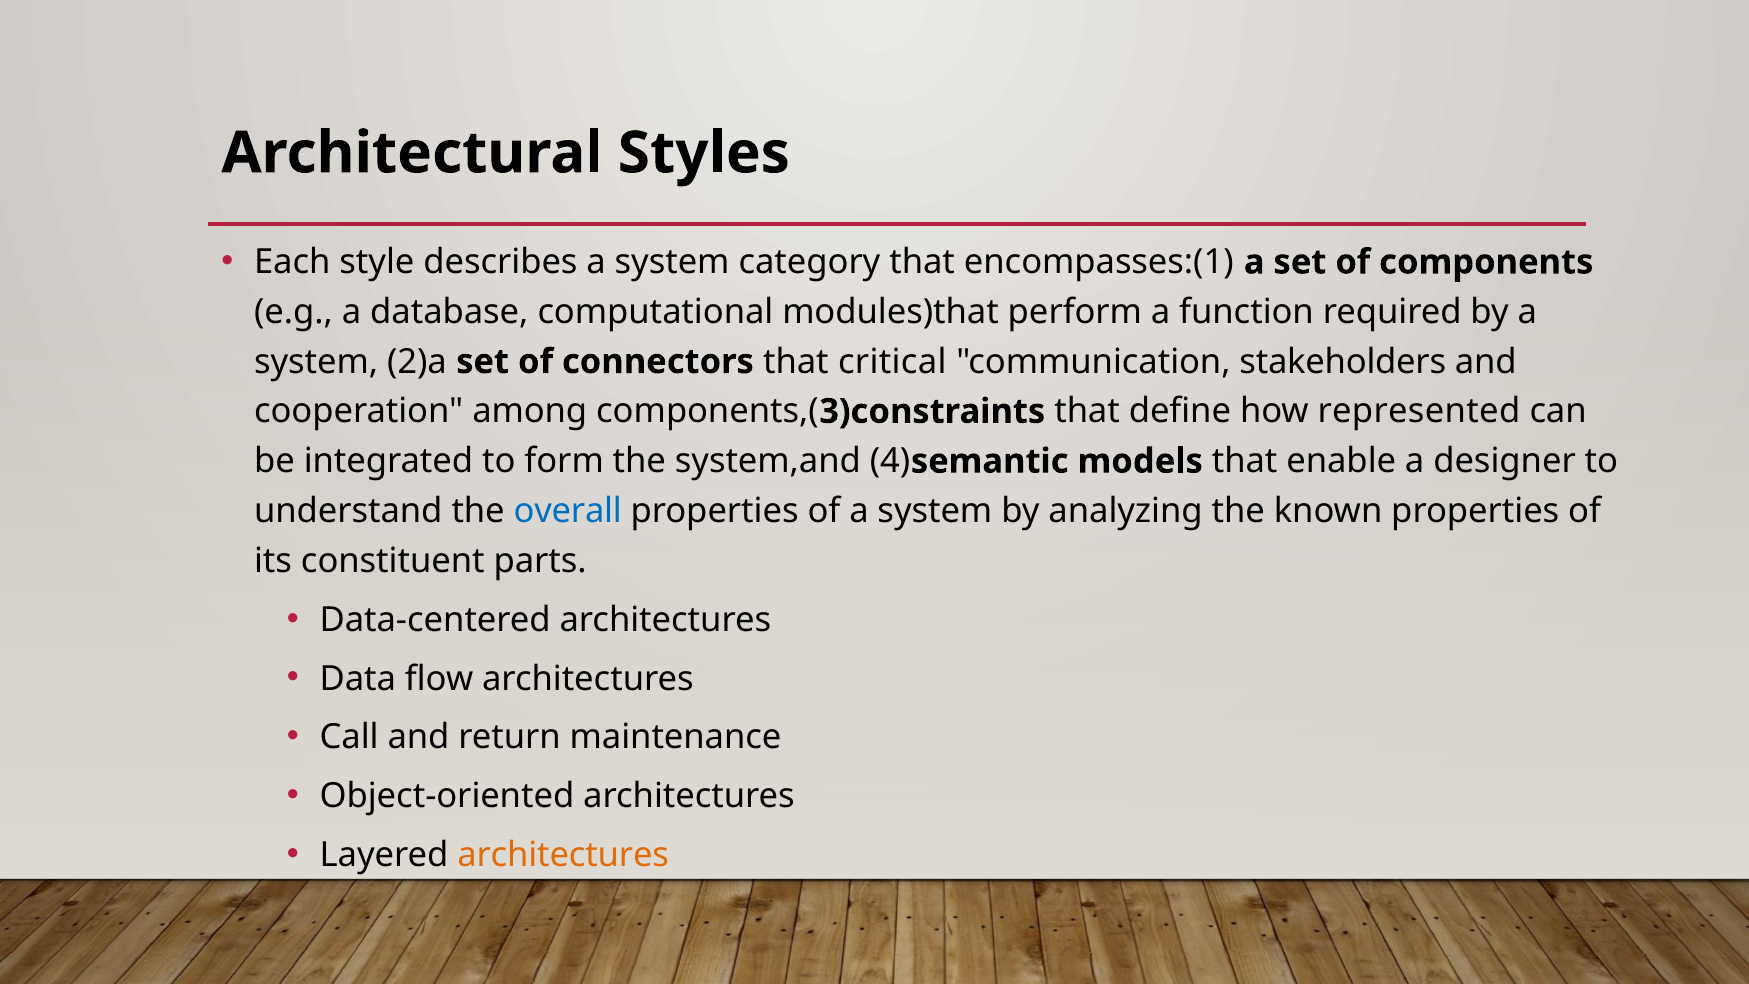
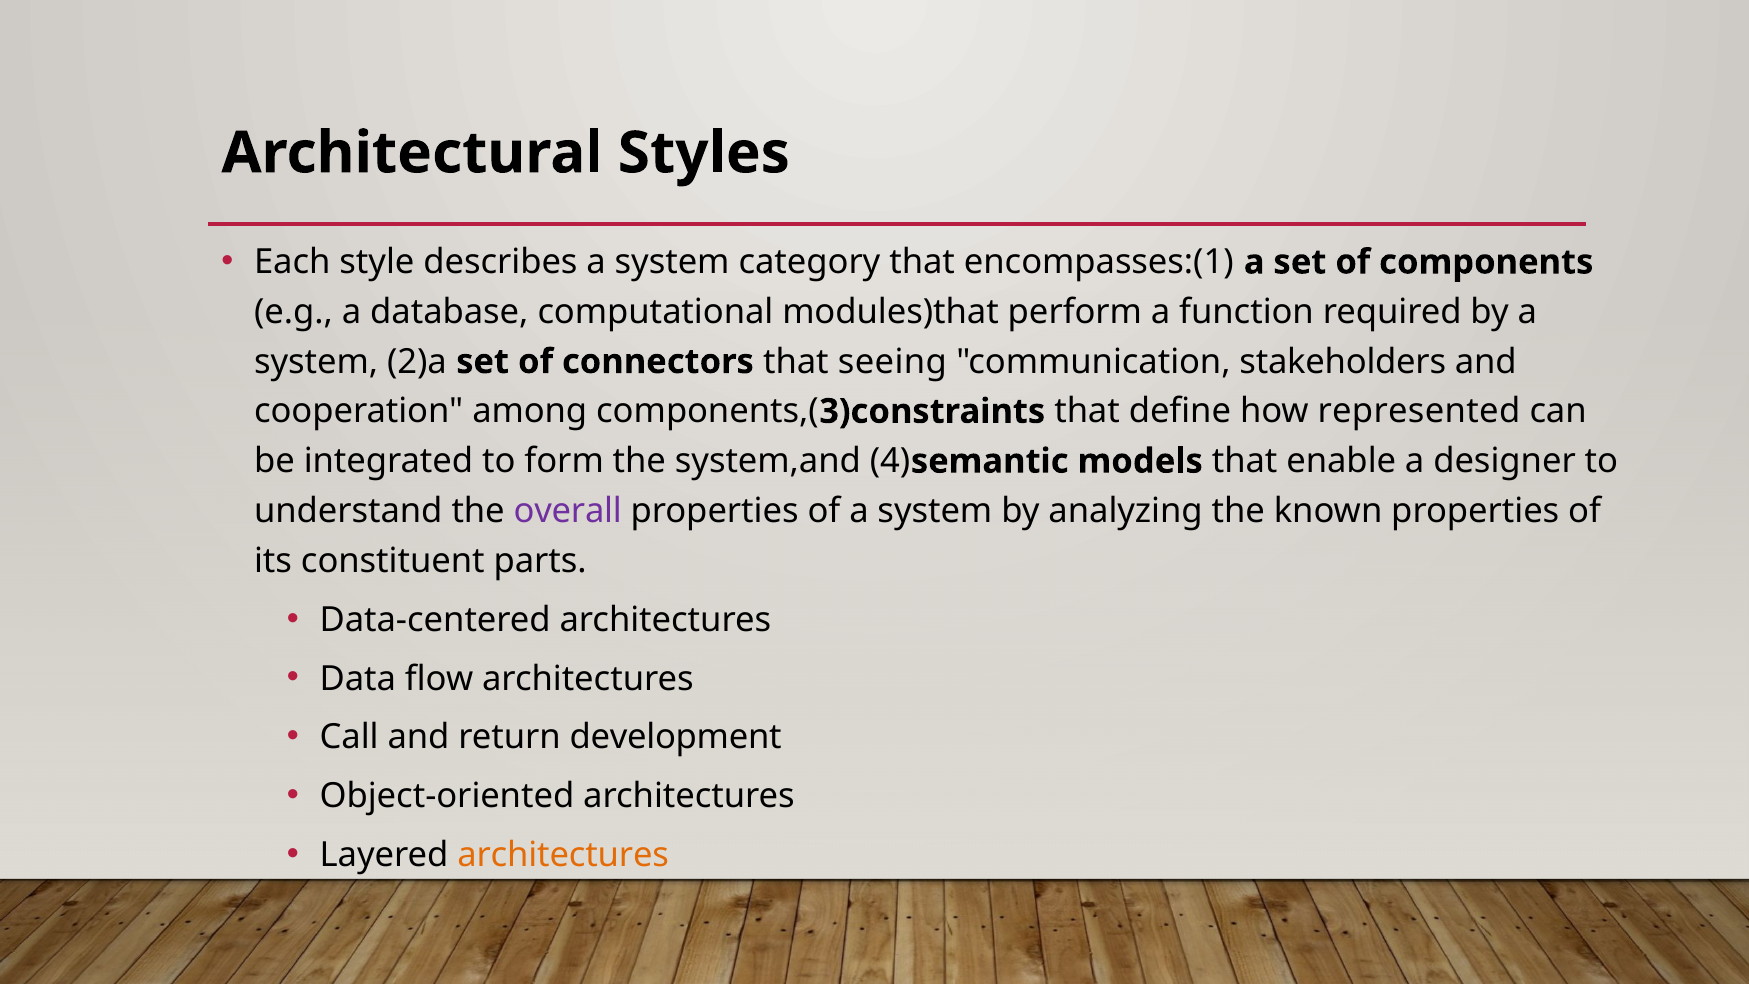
critical: critical -> seeing
overall colour: blue -> purple
maintenance: maintenance -> development
